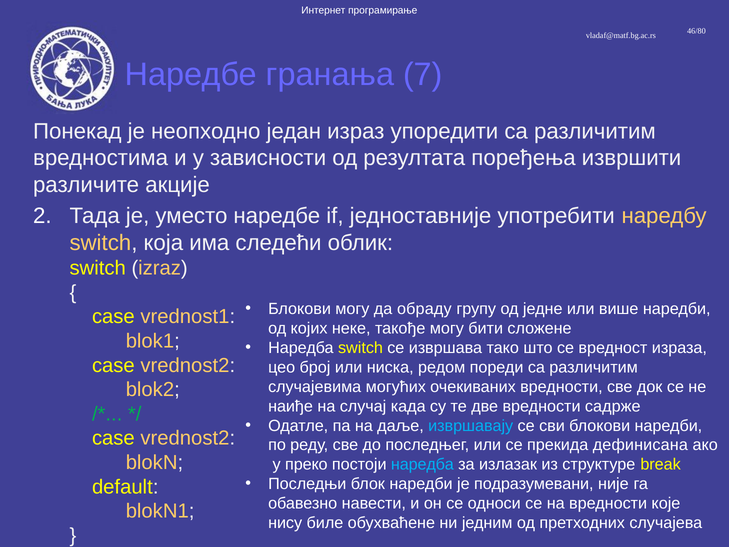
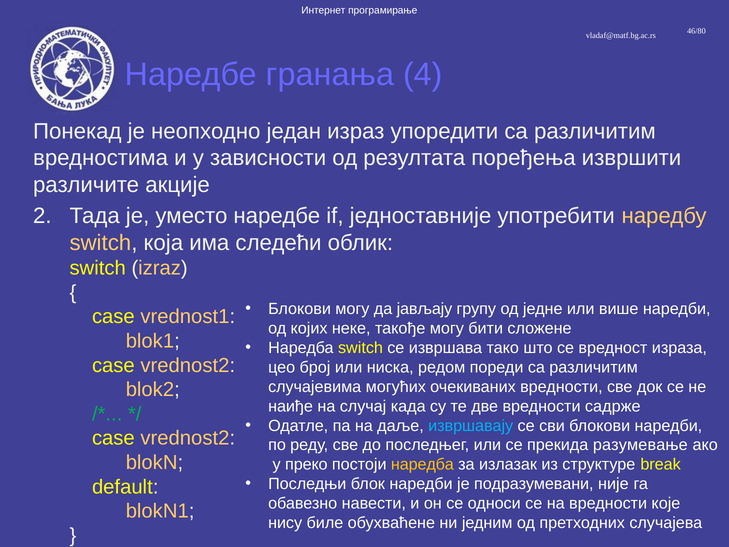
7: 7 -> 4
обраду: обраду -> јављају
дефинисана: дефинисана -> разумевање
наредба at (422, 464) colour: light blue -> yellow
